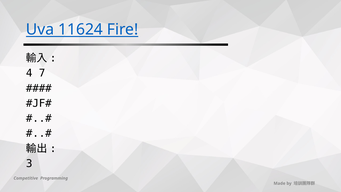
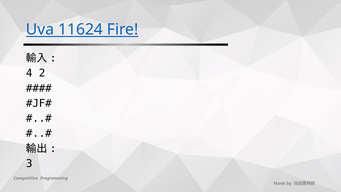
7: 7 -> 2
